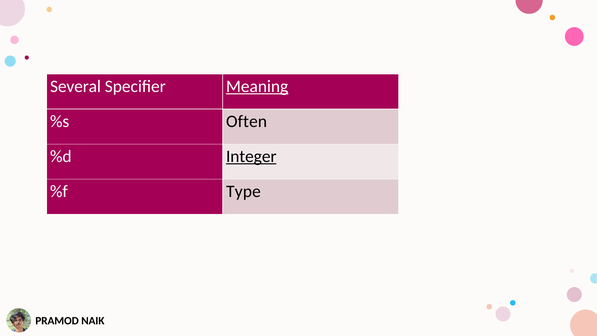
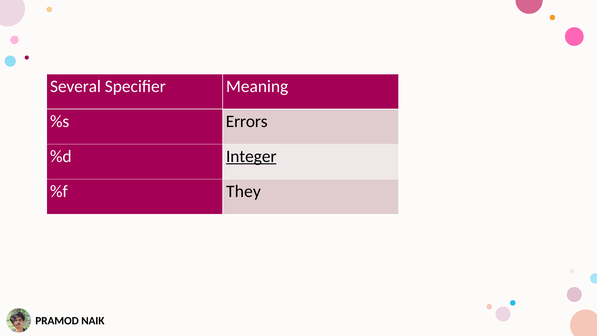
Meaning underline: present -> none
Often: Often -> Errors
Type: Type -> They
